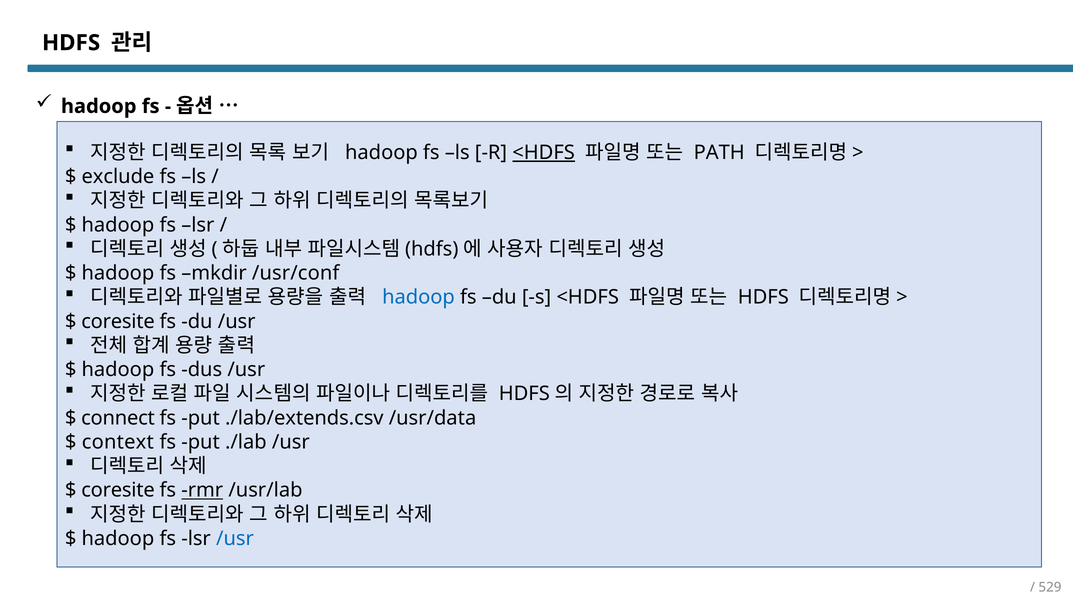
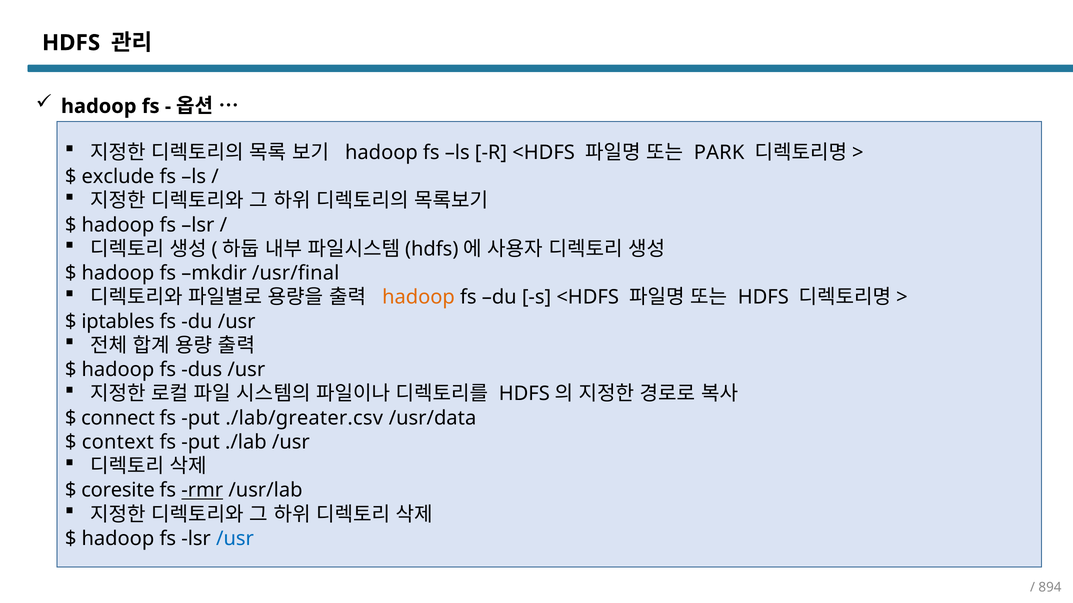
<HDFS at (544, 153) underline: present -> none
PATH: PATH -> PARK
/usr/conf: /usr/conf -> /usr/final
hadoop at (419, 298) colour: blue -> orange
coresite at (118, 322): coresite -> iptables
./lab/extends.csv: ./lab/extends.csv -> ./lab/greater.csv
529: 529 -> 894
